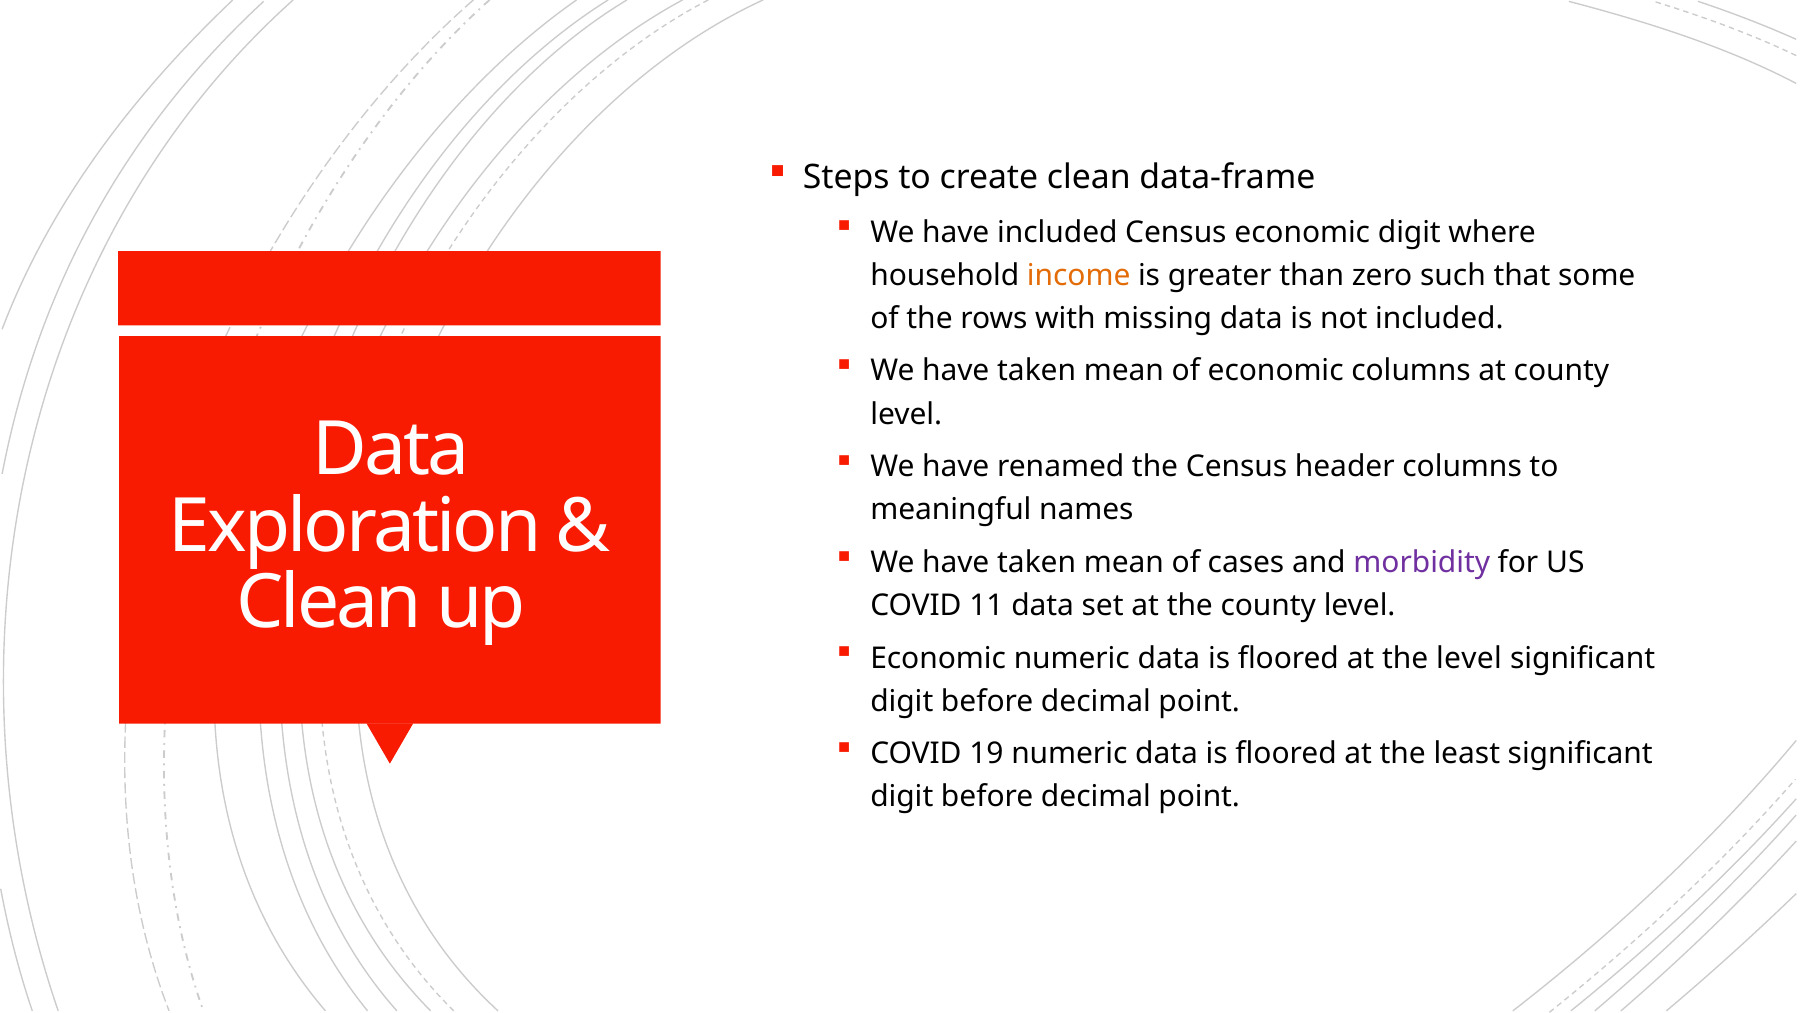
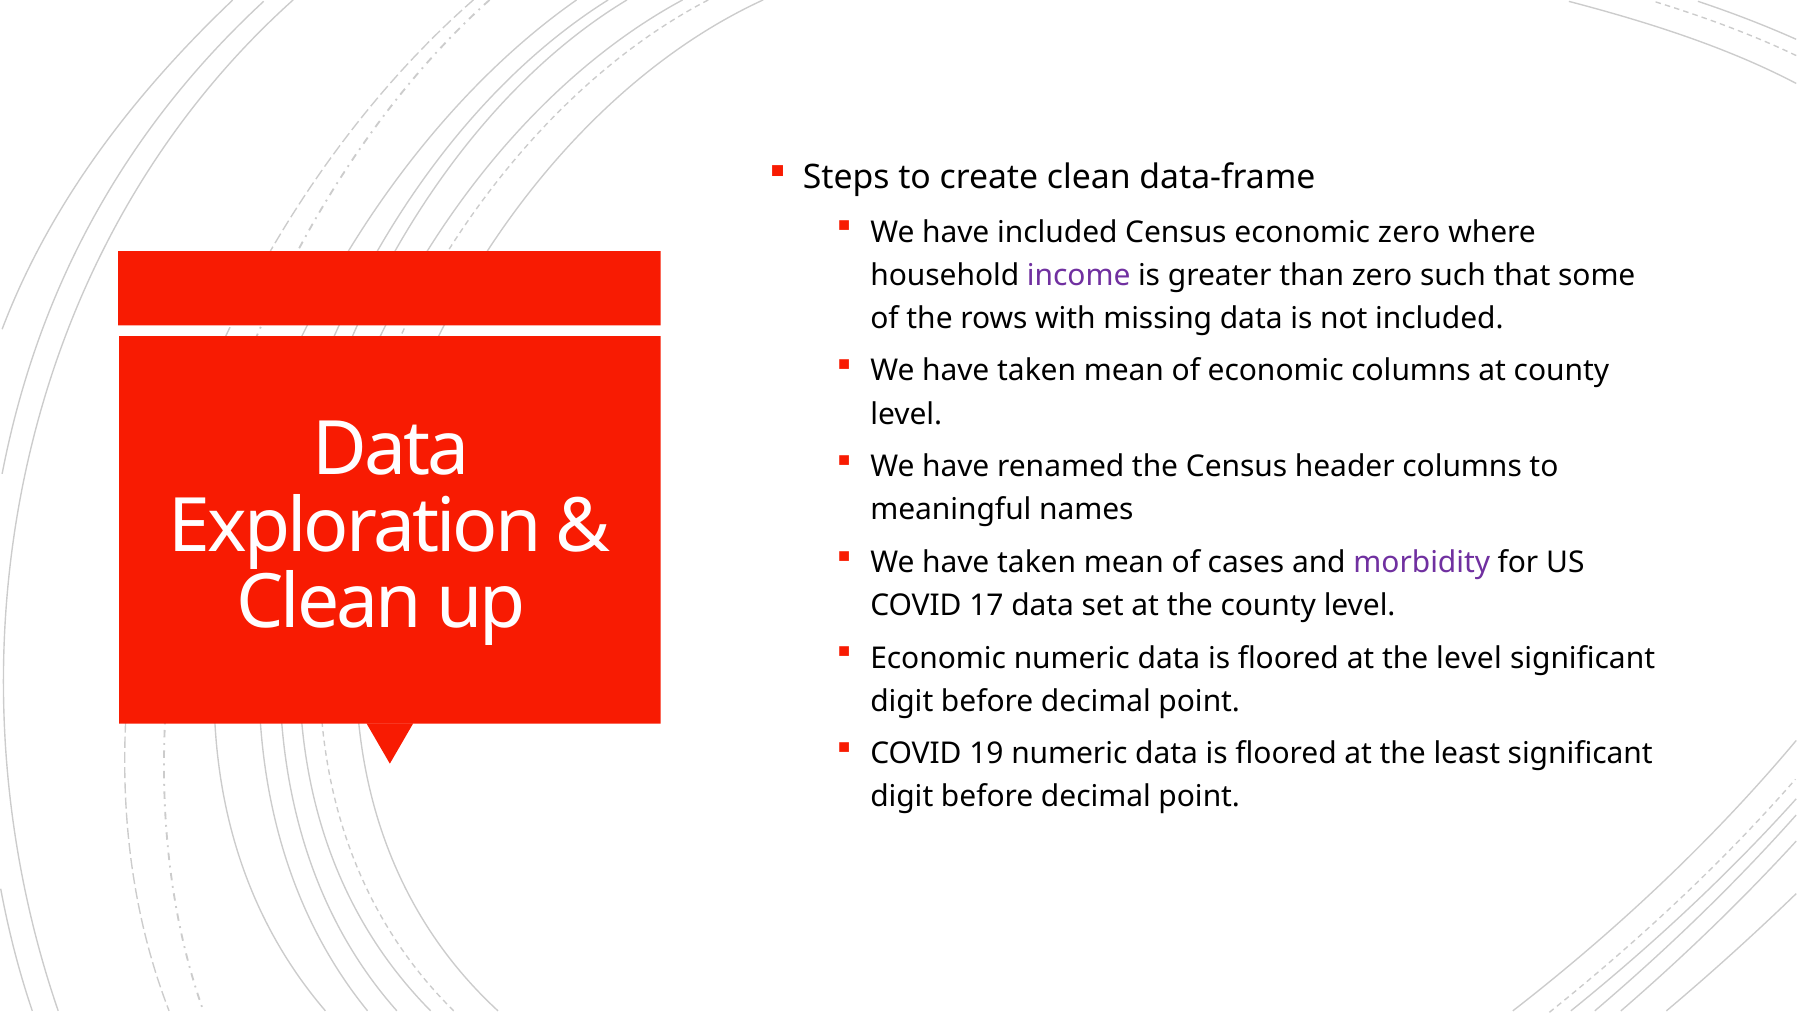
economic digit: digit -> zero
income colour: orange -> purple
11: 11 -> 17
